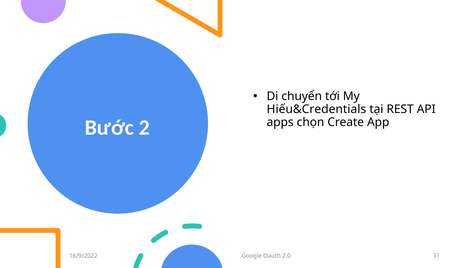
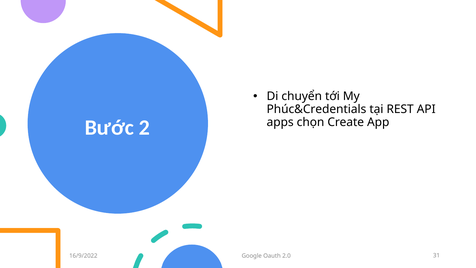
Hiếu&Credentials: Hiếu&Credentials -> Phúc&Credentials
